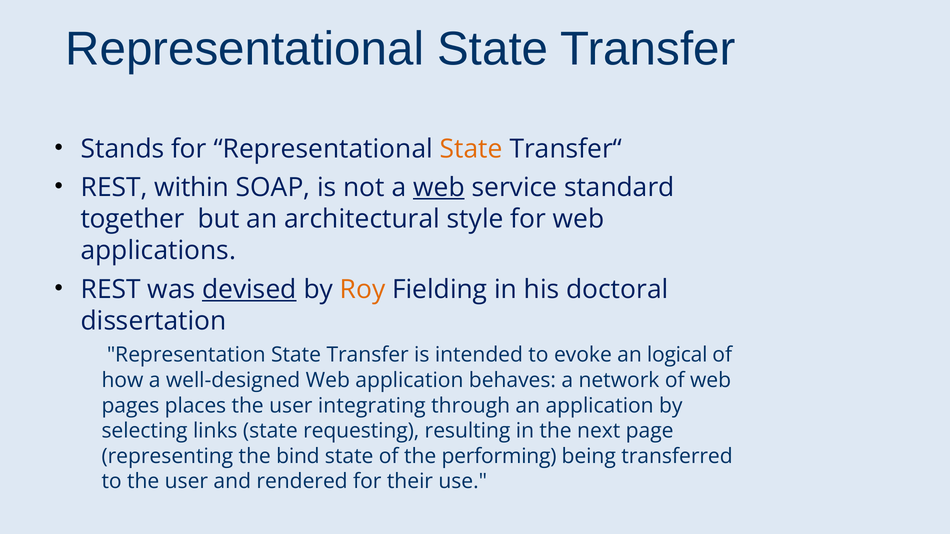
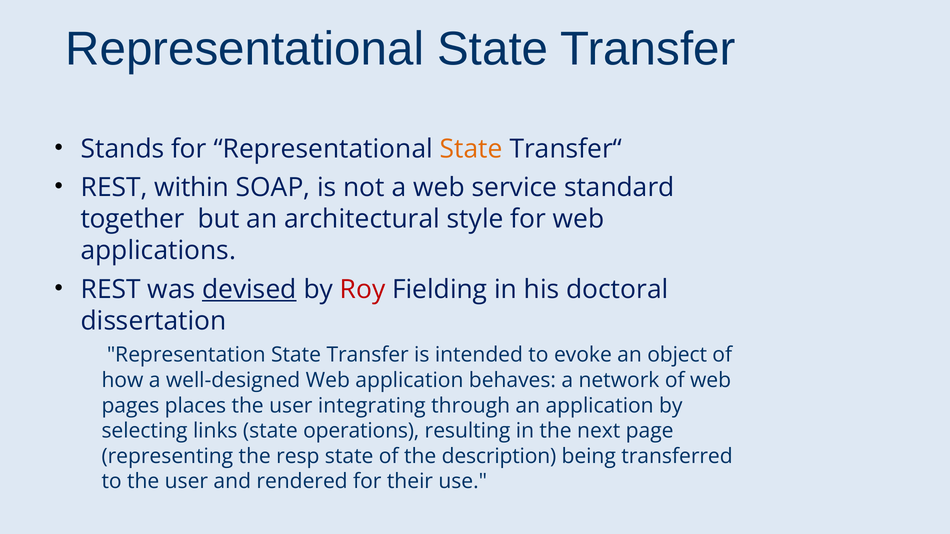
web at (439, 188) underline: present -> none
Roy colour: orange -> red
logical: logical -> object
requesting: requesting -> operations
bind: bind -> resp
performing: performing -> description
